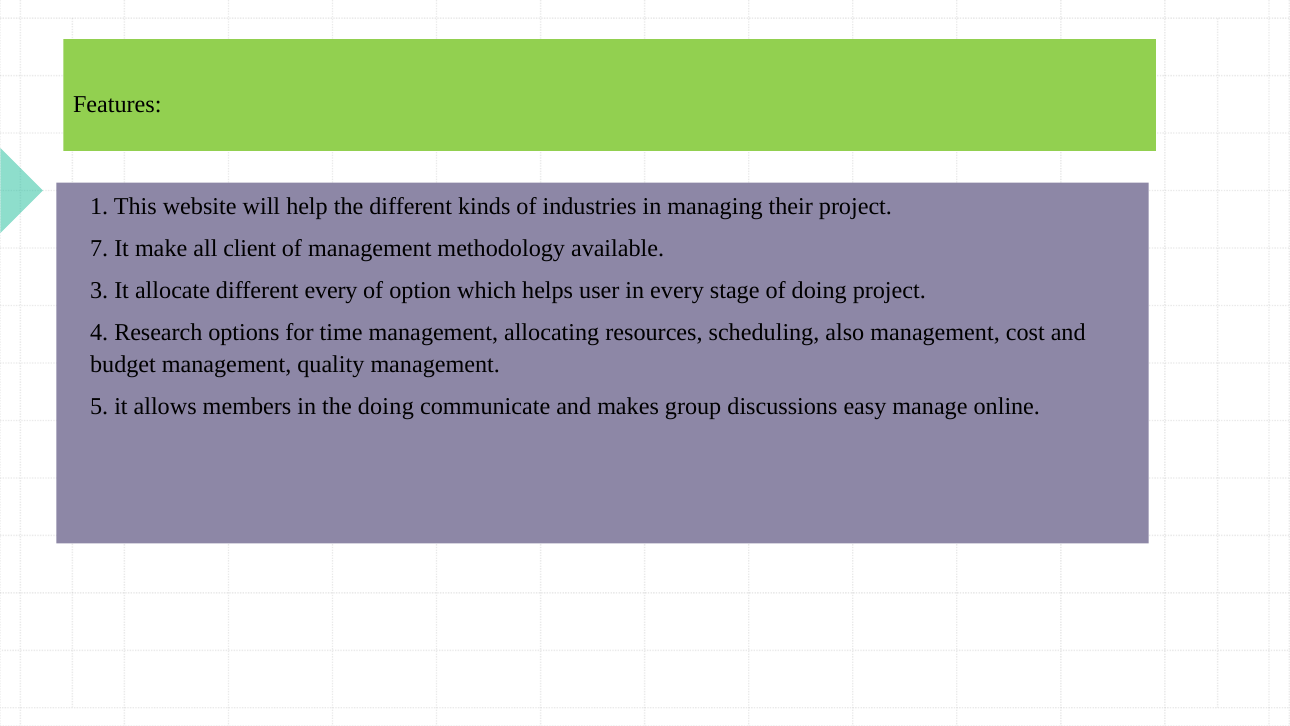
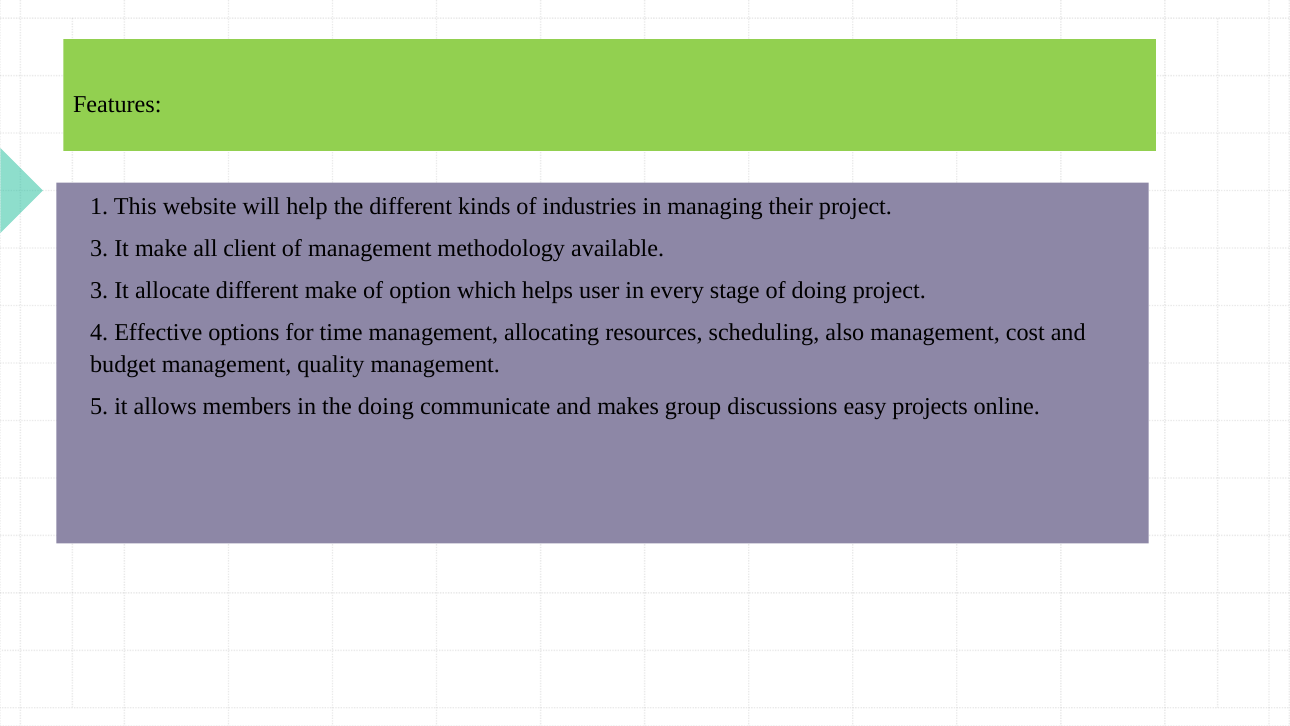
7 at (99, 249): 7 -> 3
different every: every -> make
Research: Research -> Effective
manage: manage -> projects
